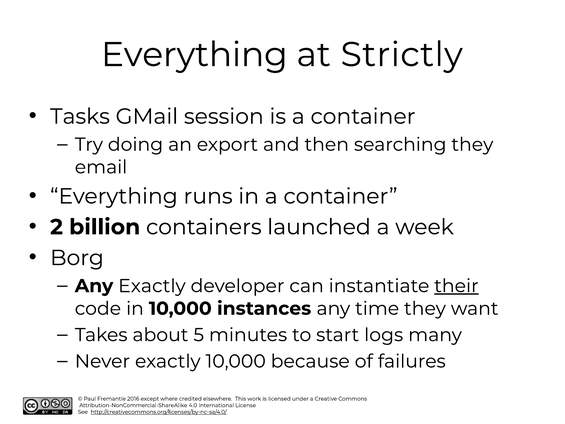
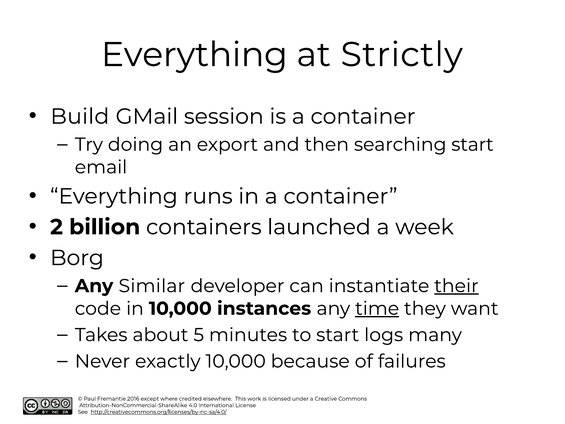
Tasks: Tasks -> Build
searching they: they -> start
Any Exactly: Exactly -> Similar
time underline: none -> present
